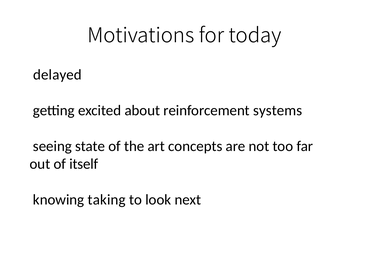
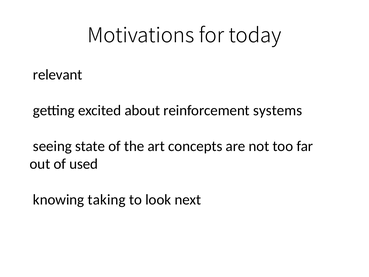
delayed: delayed -> relevant
itself: itself -> used
